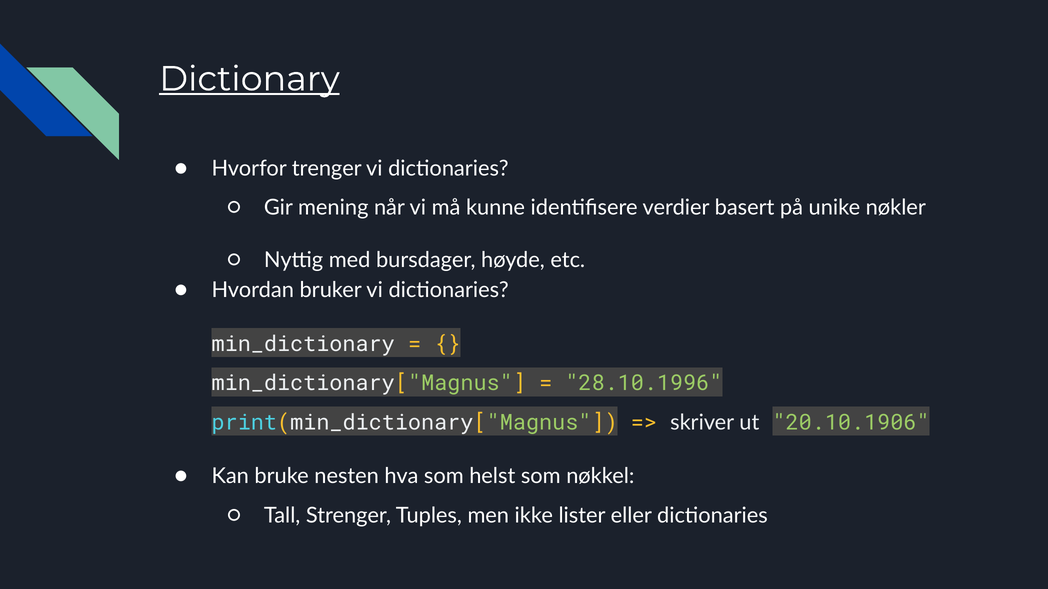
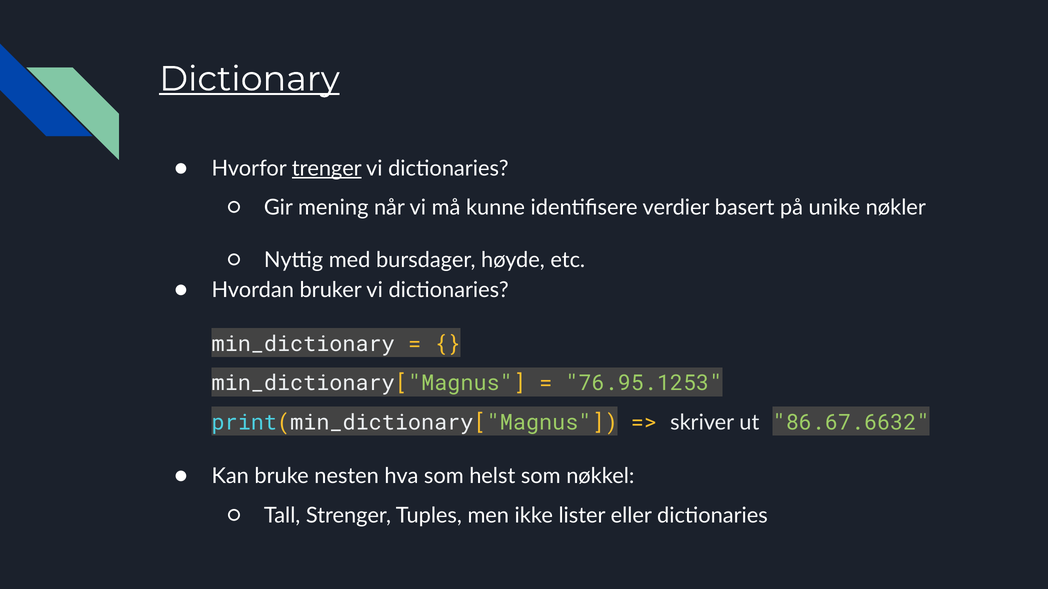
trenger underline: none -> present
28.10.1996: 28.10.1996 -> 76.95.1253
20.10.1906: 20.10.1906 -> 86.67.6632
